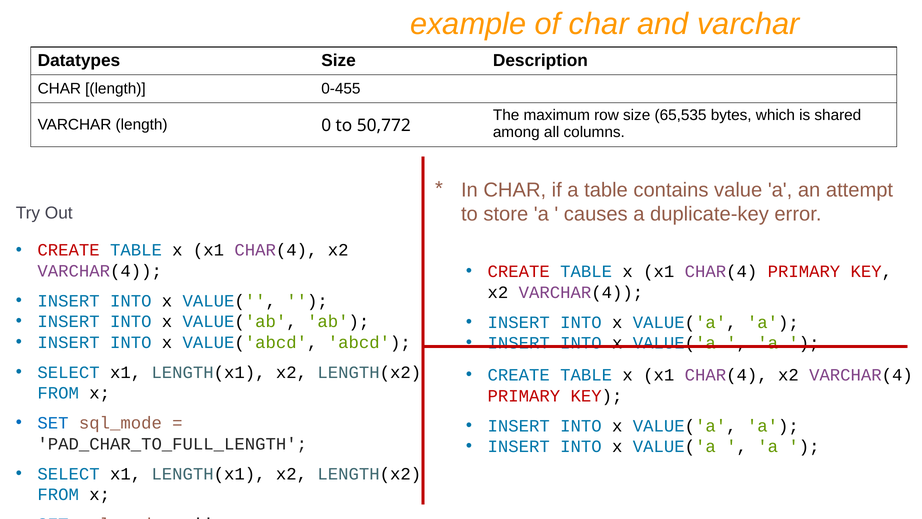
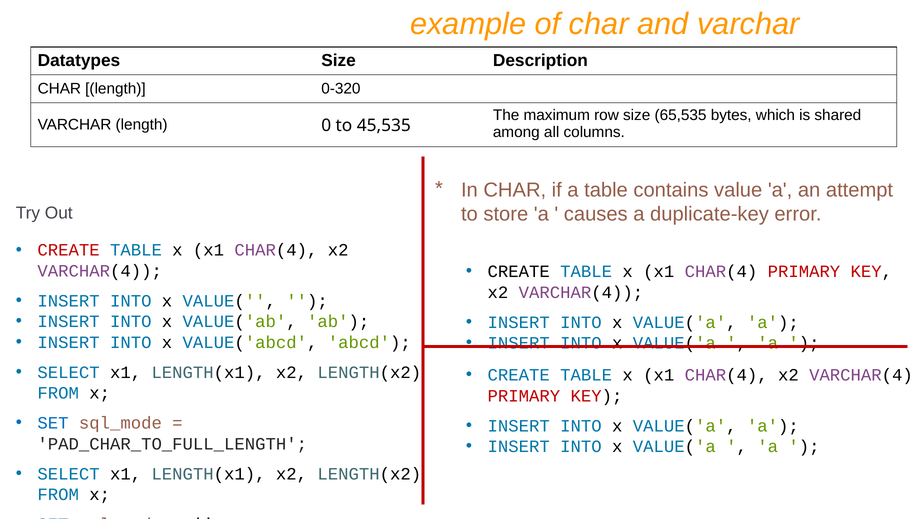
0-455: 0-455 -> 0-320
50,772: 50,772 -> 45,535
CREATE at (519, 271) colour: red -> black
